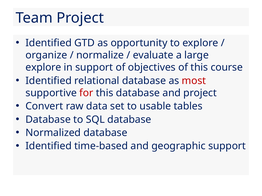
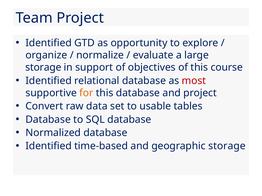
explore at (43, 68): explore -> storage
for colour: red -> orange
geographic support: support -> storage
